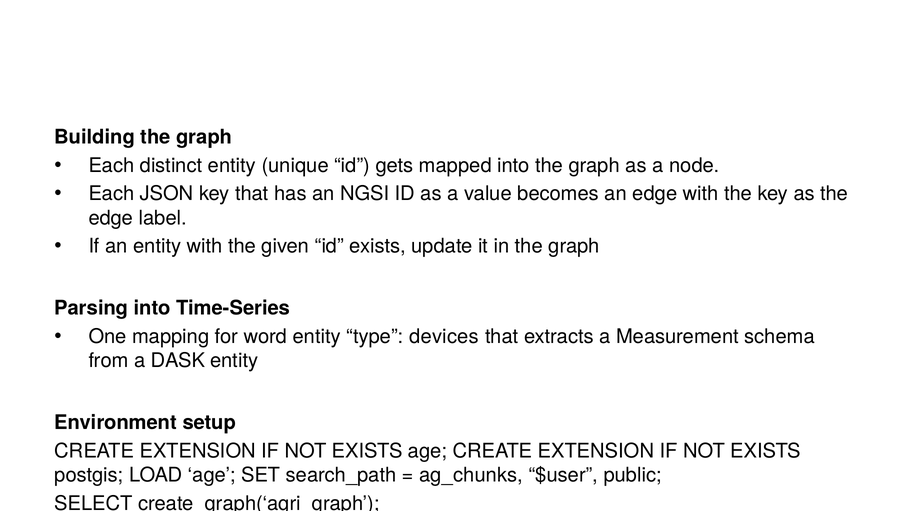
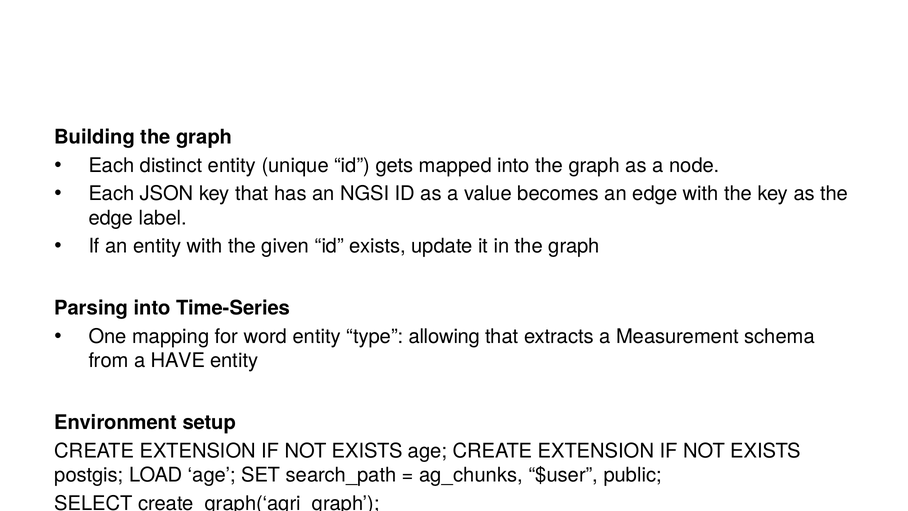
devices: devices -> allowing
DASK: DASK -> HAVE
